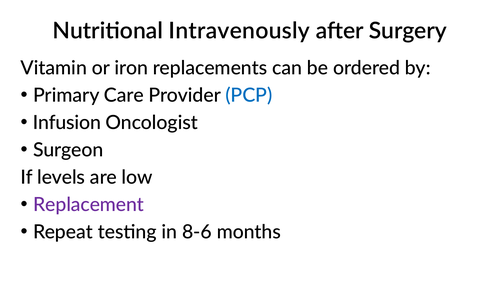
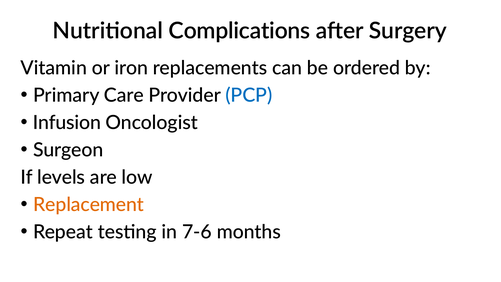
Intravenously: Intravenously -> Complications
Replacement colour: purple -> orange
8-6: 8-6 -> 7-6
